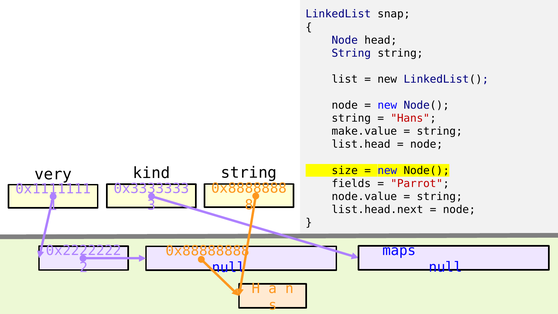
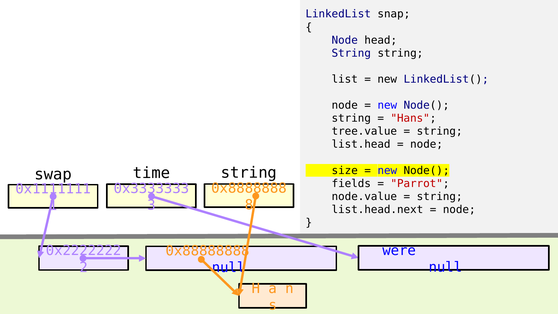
make.value: make.value -> tree.value
kind: kind -> time
very: very -> swap
maps: maps -> were
